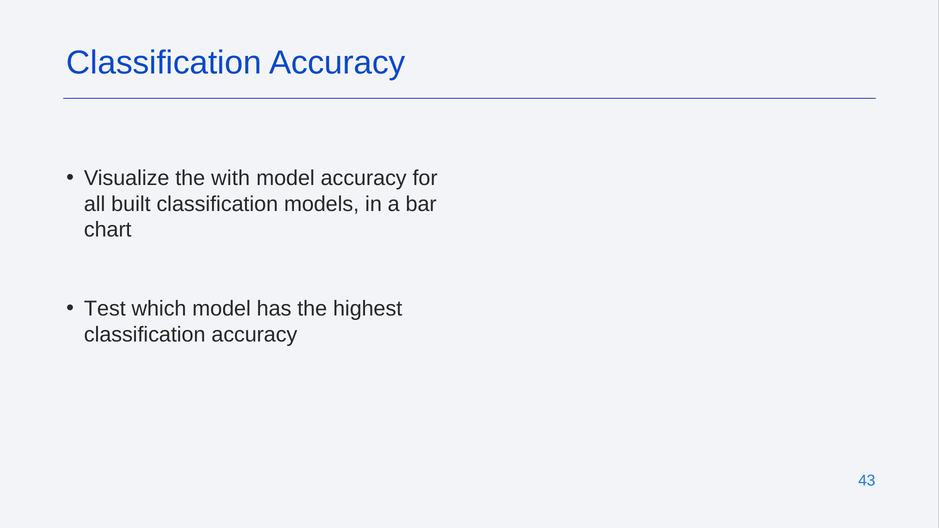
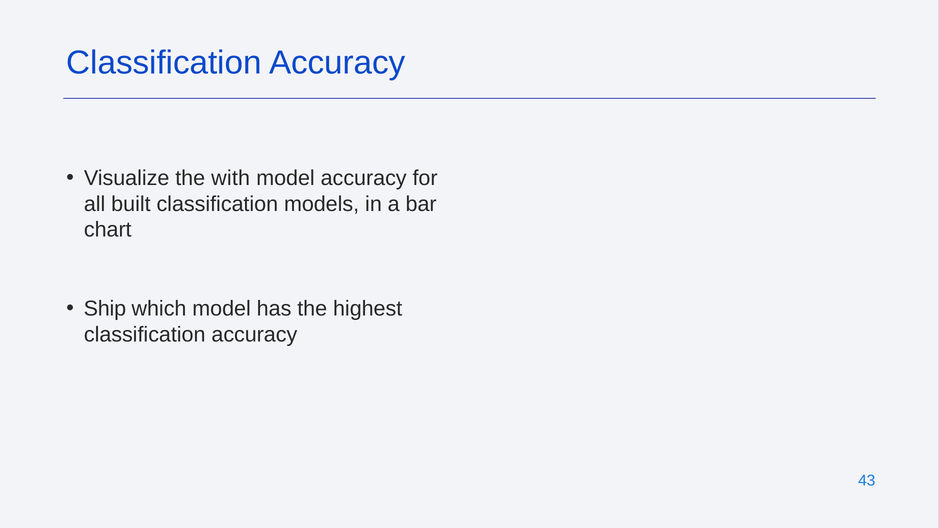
Test: Test -> Ship
